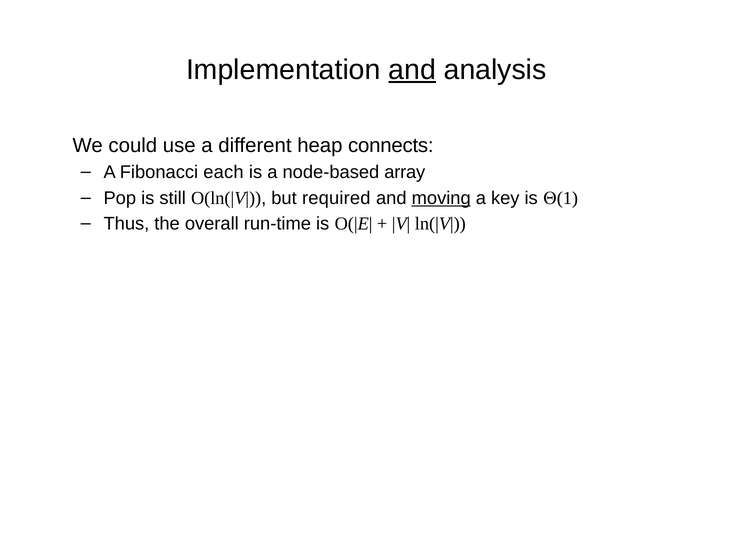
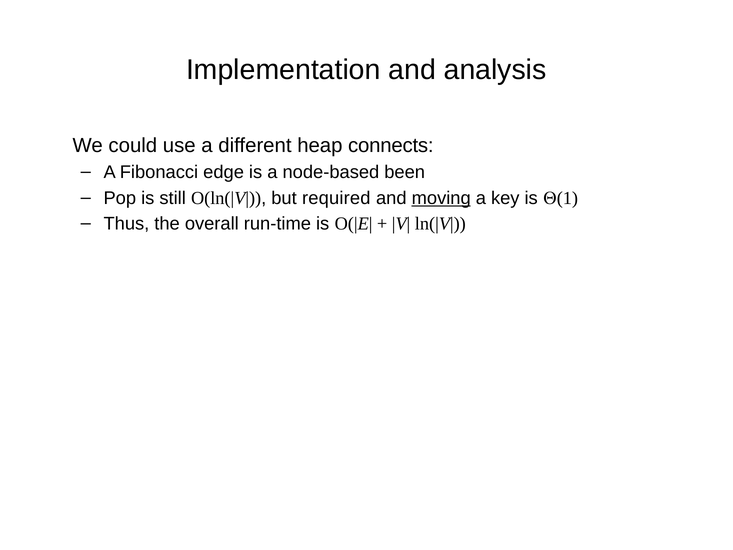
and at (412, 70) underline: present -> none
each: each -> edge
array: array -> been
